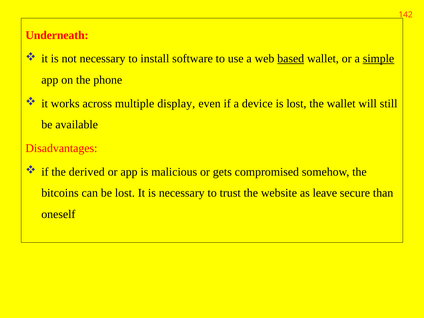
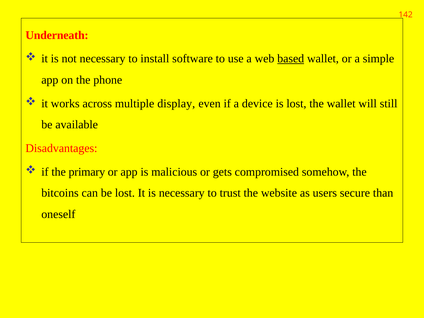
simple underline: present -> none
derived: derived -> primary
leave: leave -> users
